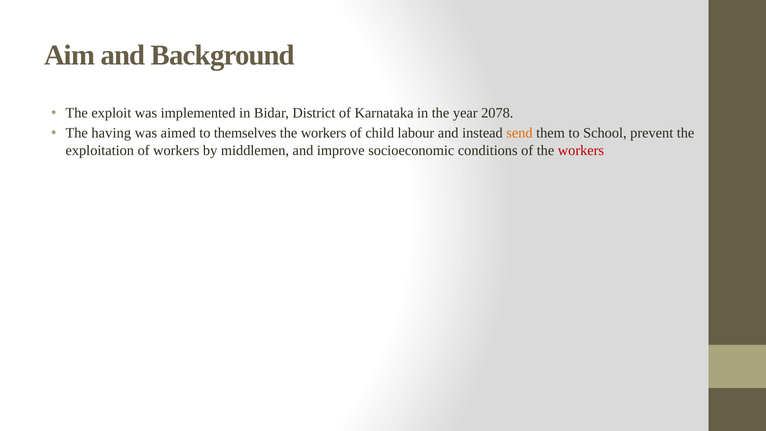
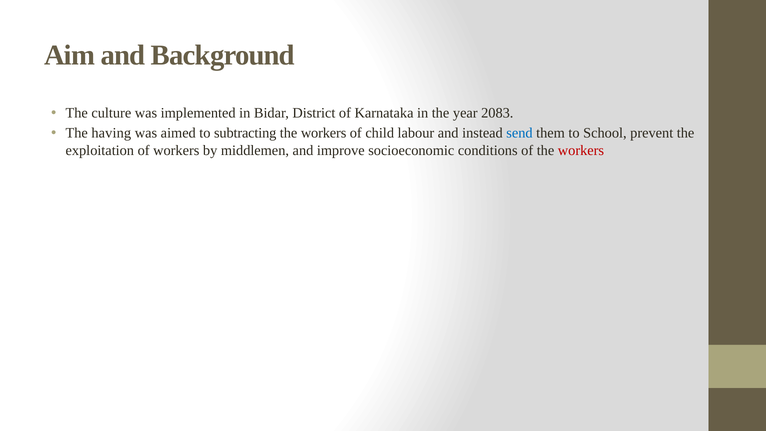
exploit: exploit -> culture
2078: 2078 -> 2083
themselves: themselves -> subtracting
send colour: orange -> blue
